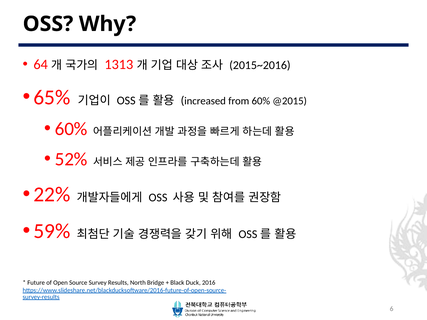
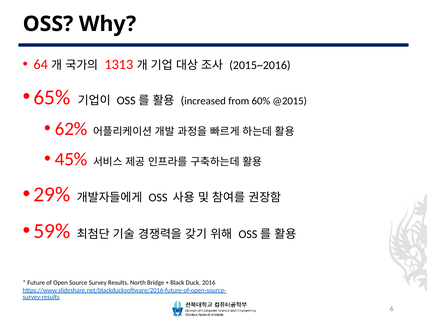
60% at (71, 129): 60% -> 62%
52%: 52% -> 45%
22%: 22% -> 29%
